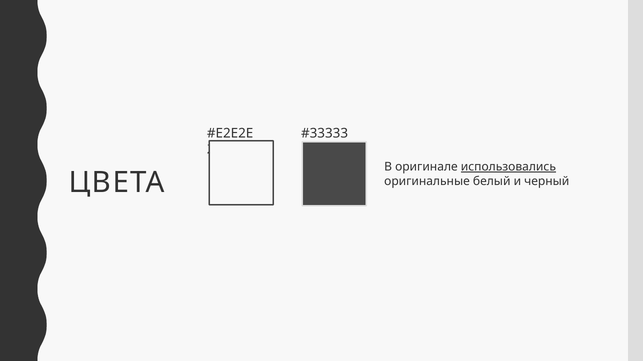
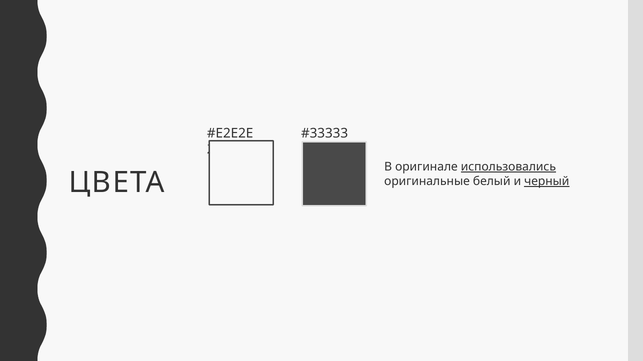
черный underline: none -> present
